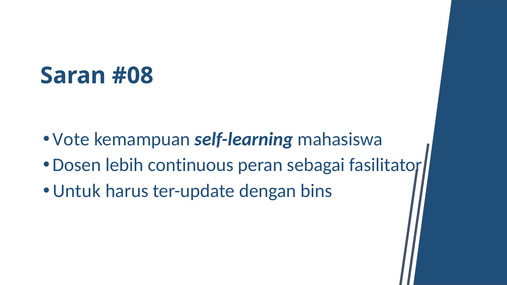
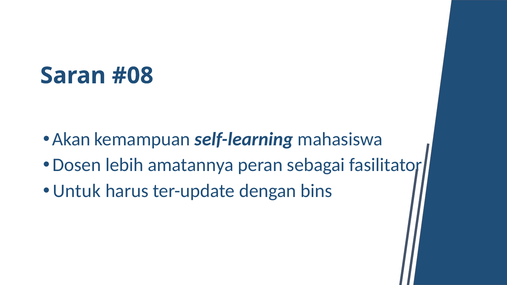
Vote: Vote -> Akan
continuous: continuous -> amatannya
